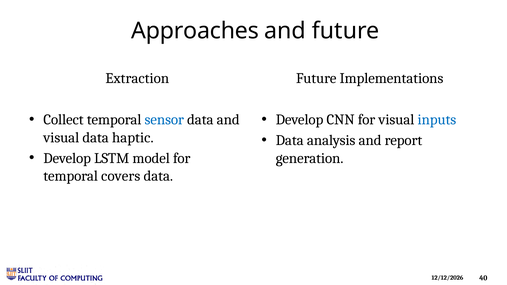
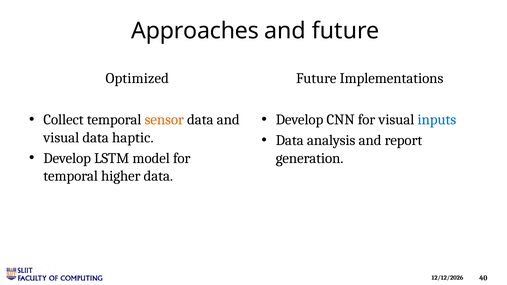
Extraction: Extraction -> Optimized
sensor colour: blue -> orange
covers: covers -> higher
